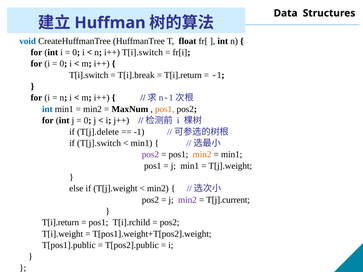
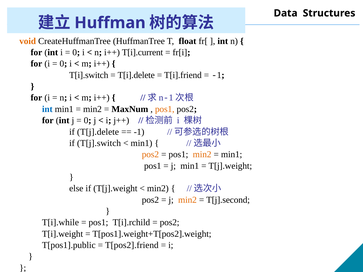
void colour: blue -> orange
i++ T[i].switch: T[i].switch -> T[i].current
T[i].break: T[i].break -> T[i].delete
T[i].return at (183, 75): T[i].return -> T[i].friend
pos2 at (150, 155) colour: purple -> orange
min2 at (187, 200) colour: purple -> orange
T[j].current: T[j].current -> T[j].second
T[i].return at (61, 223): T[i].return -> T[i].while
T[pos2].public: T[pos2].public -> T[pos2].friend
